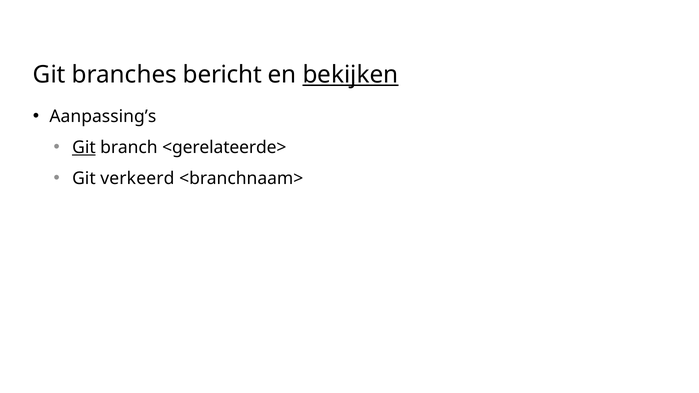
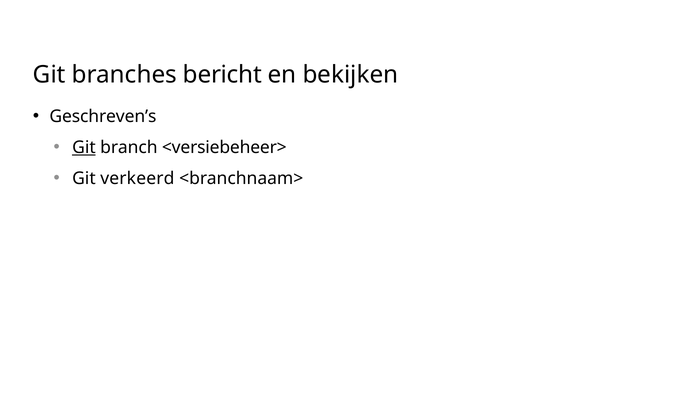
bekijken underline: present -> none
Aanpassing’s: Aanpassing’s -> Geschreven’s
<gerelateerde>: <gerelateerde> -> <versiebeheer>
